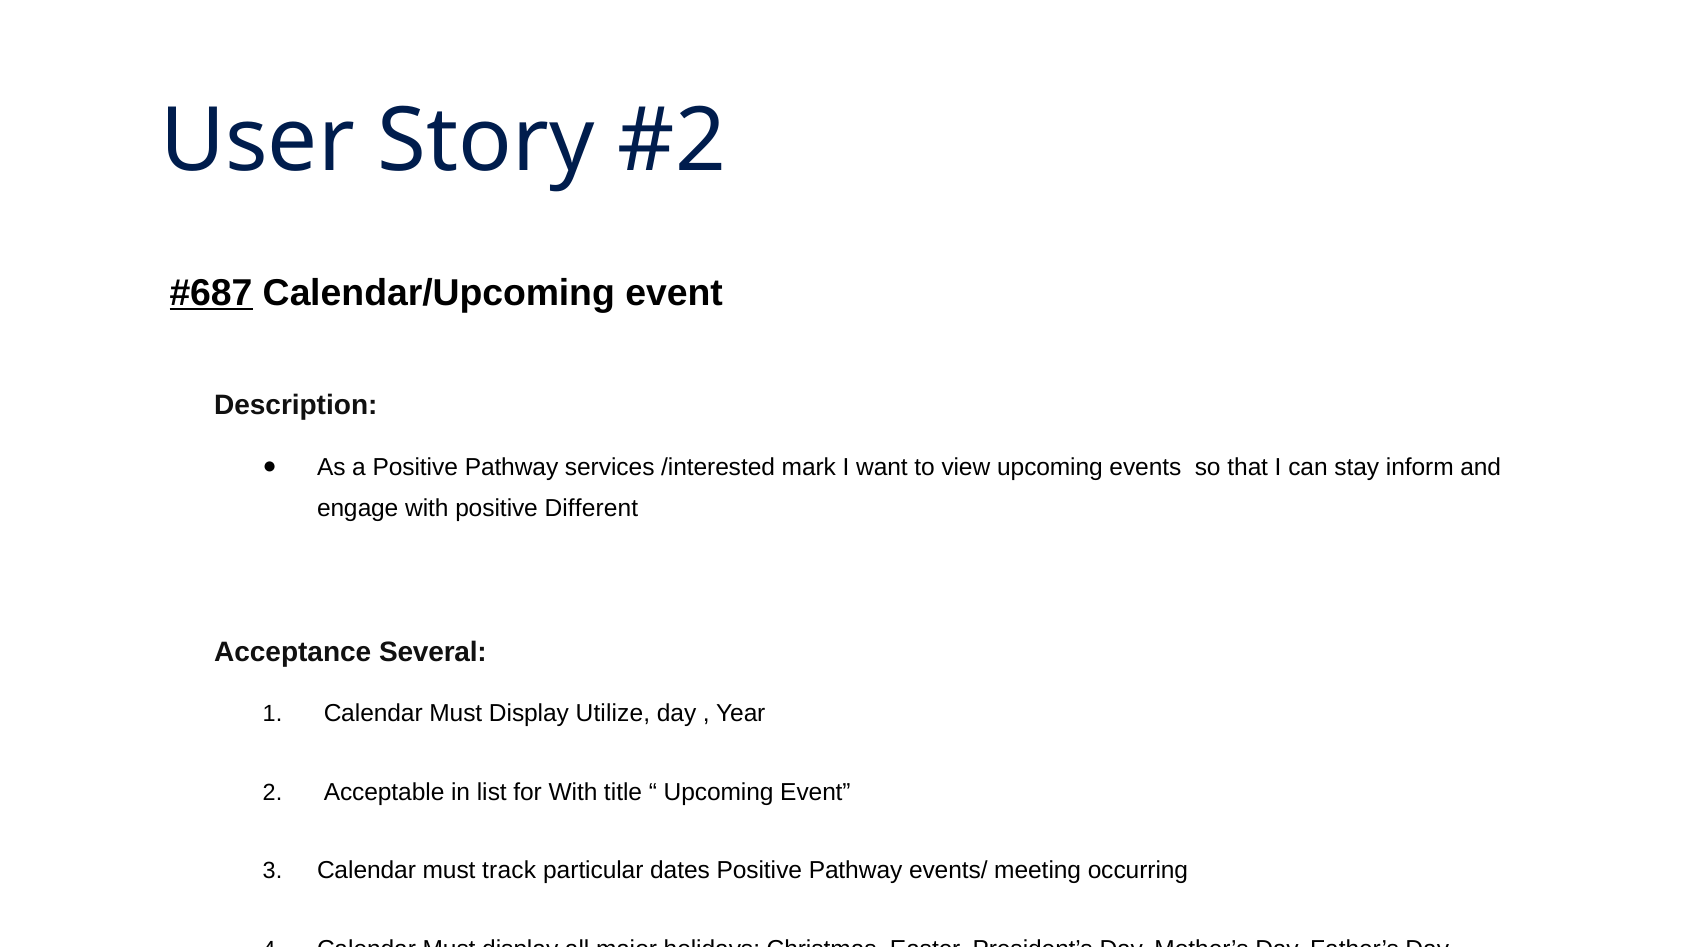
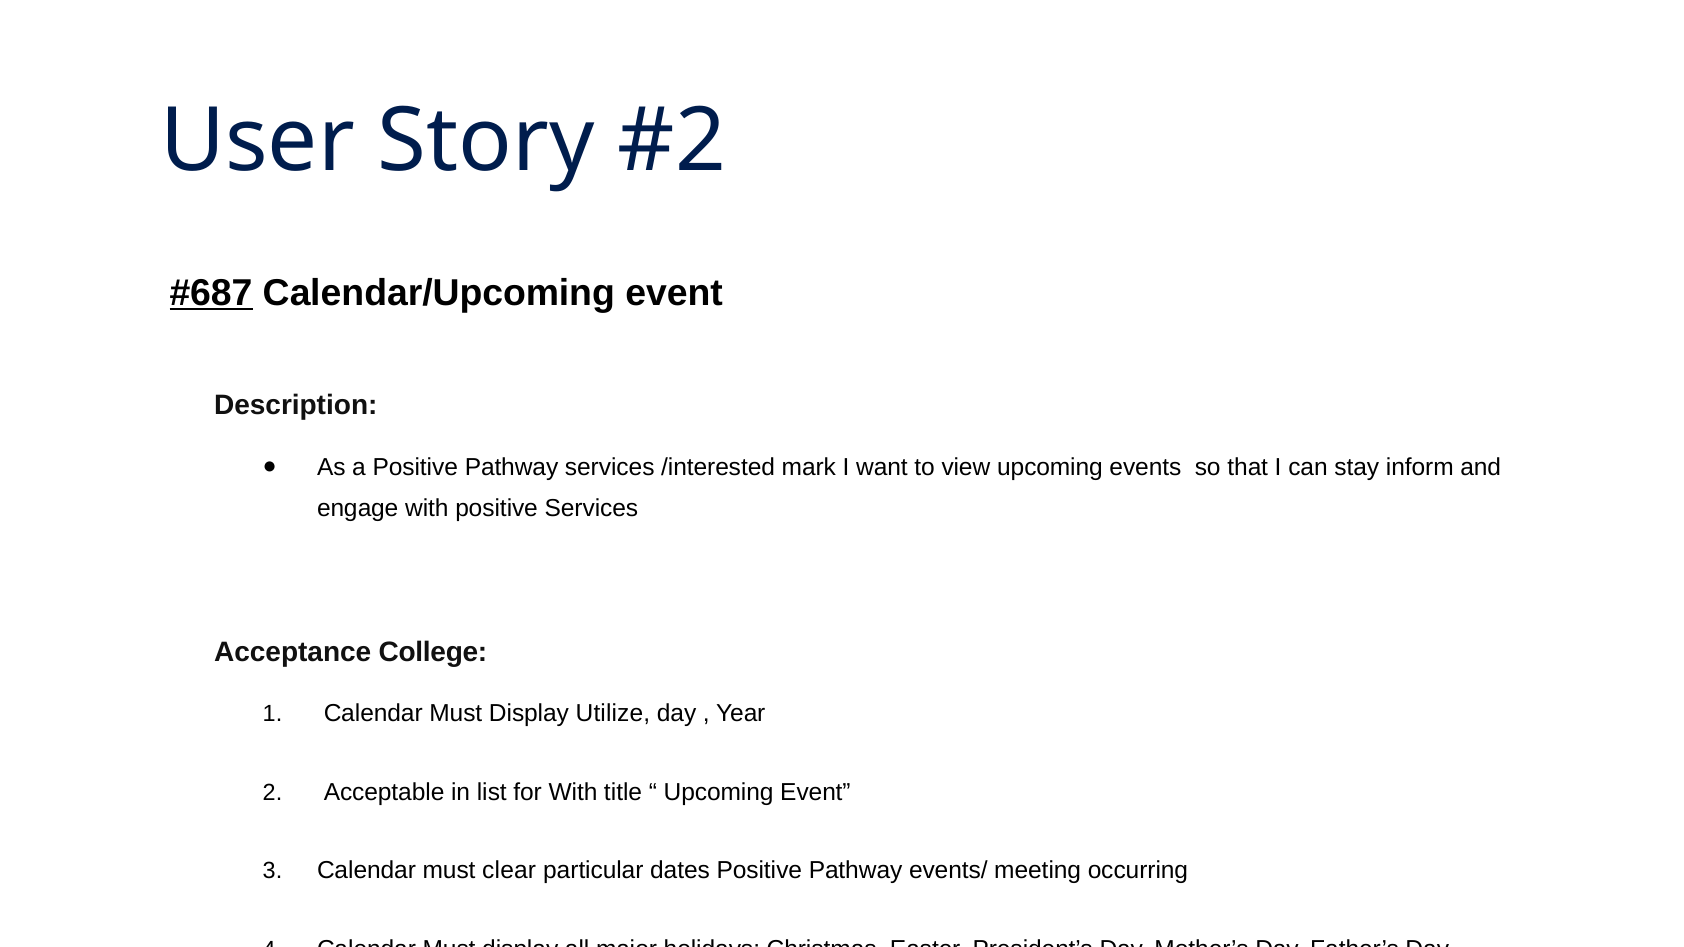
positive Different: Different -> Services
Several: Several -> College
track: track -> clear
